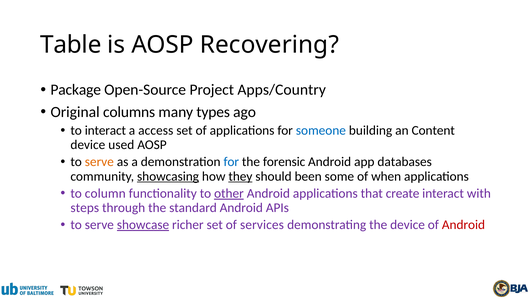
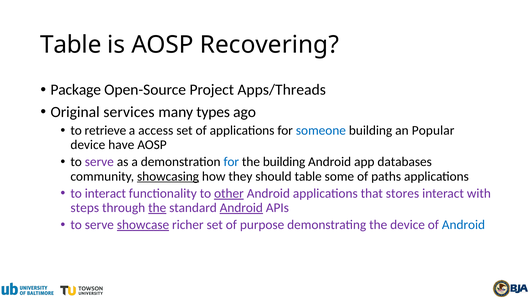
Apps/Country: Apps/Country -> Apps/Threads
columns: columns -> services
to interact: interact -> retrieve
Content: Content -> Popular
used: used -> have
serve at (99, 162) colour: orange -> purple
the forensic: forensic -> building
they underline: present -> none
should been: been -> table
when: when -> paths
to column: column -> interact
create: create -> stores
the at (157, 208) underline: none -> present
Android at (241, 208) underline: none -> present
services: services -> purpose
Android at (463, 225) colour: red -> blue
